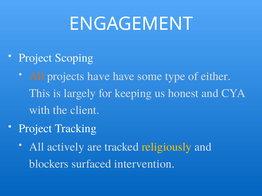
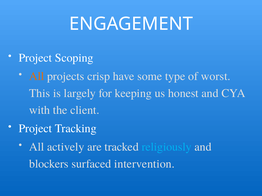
projects have: have -> crisp
either: either -> worst
religiously colour: yellow -> light blue
